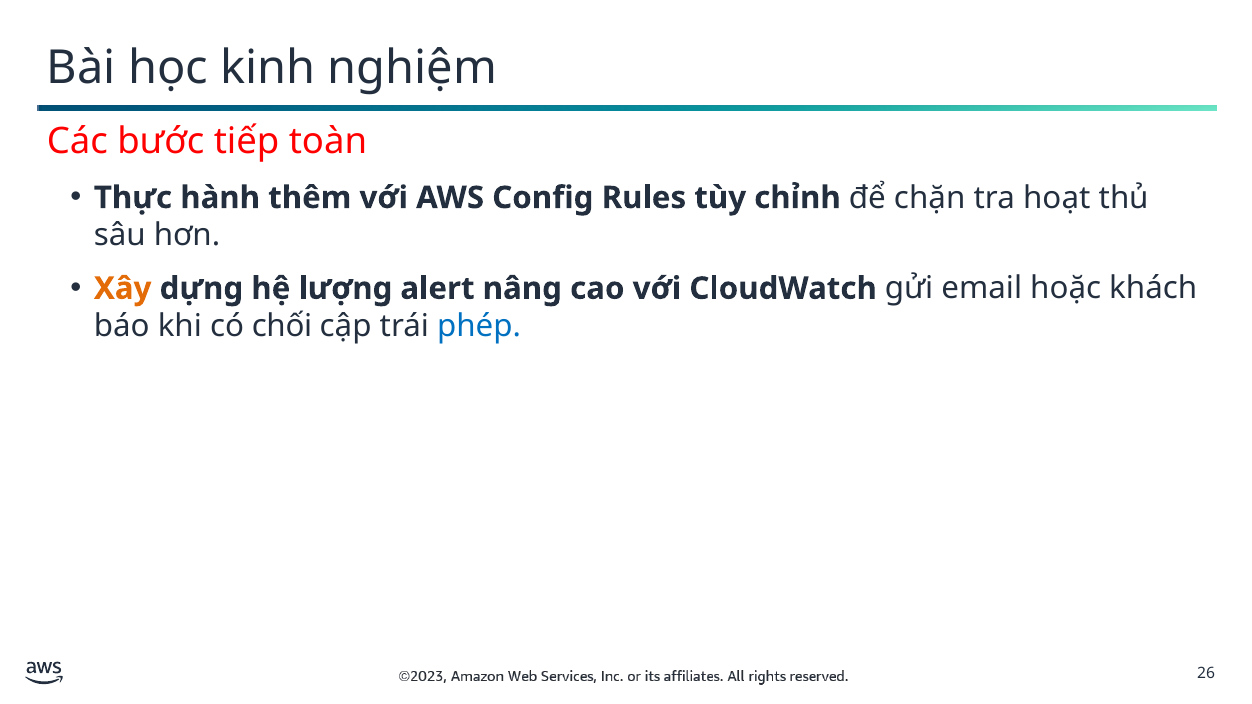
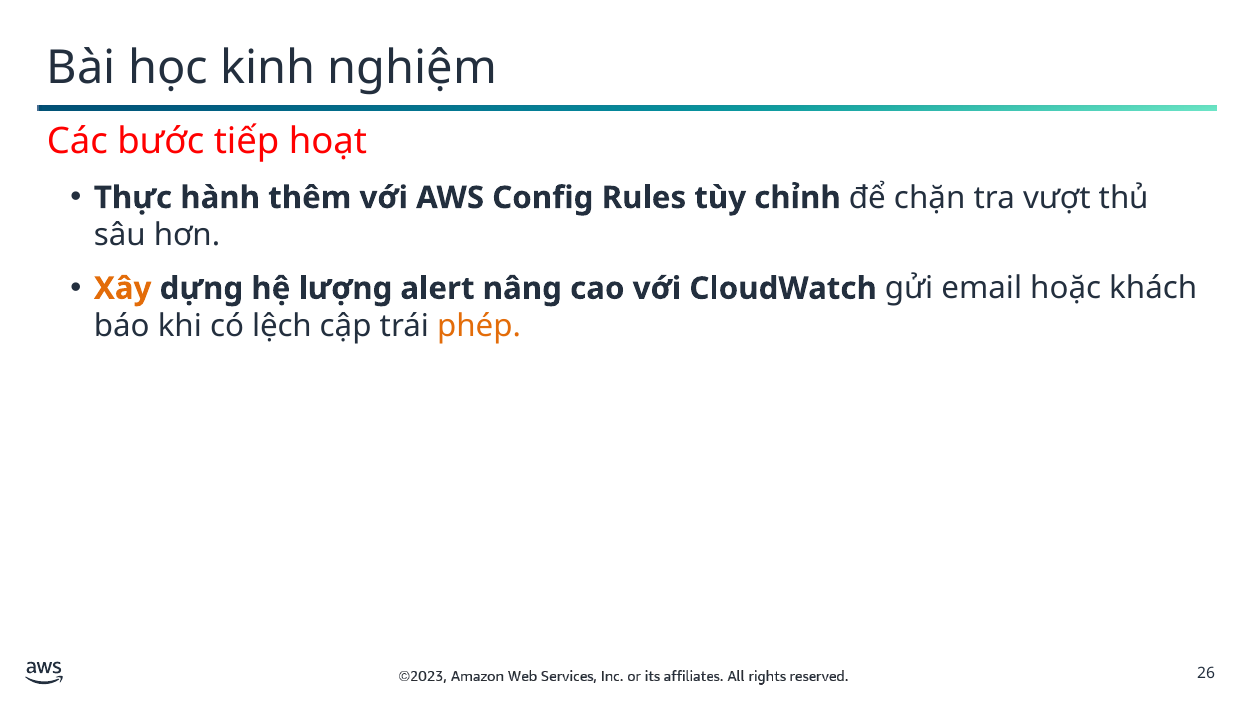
toàn: toàn -> hoạt
hoạt: hoạt -> vượt
chối: chối -> lệch
phép colour: blue -> orange
